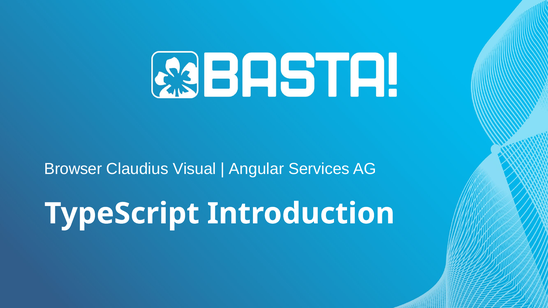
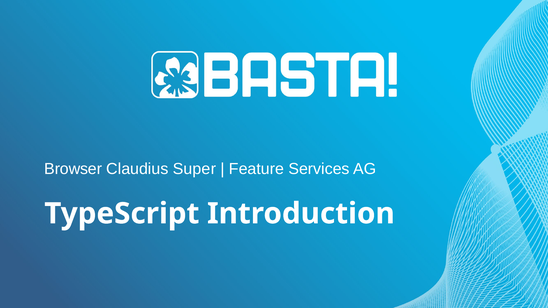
Visual: Visual -> Super
Angular: Angular -> Feature
